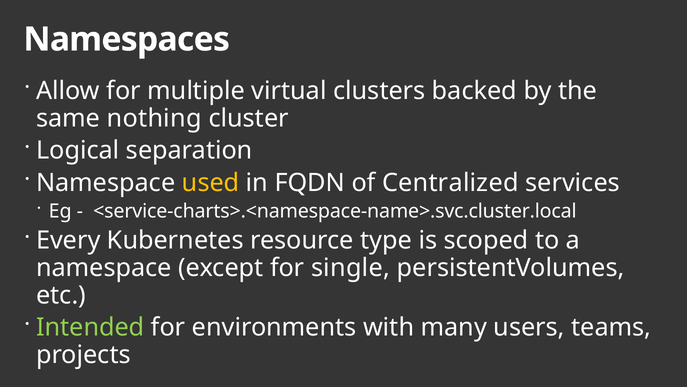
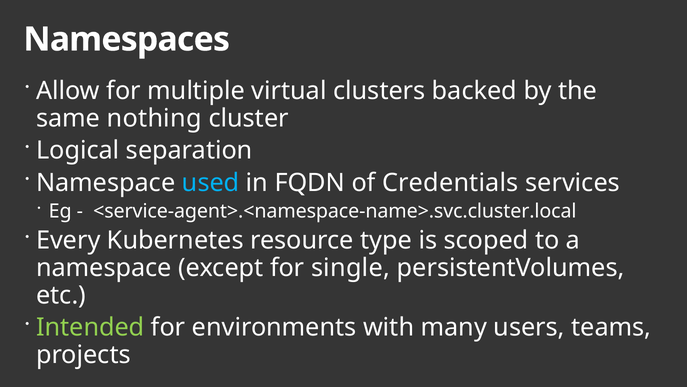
used colour: yellow -> light blue
Centralized: Centralized -> Credentials
<service-charts>.<namespace-name>.svc.cluster.local: <service-charts>.<namespace-name>.svc.cluster.local -> <service-agent>.<namespace-name>.svc.cluster.local
